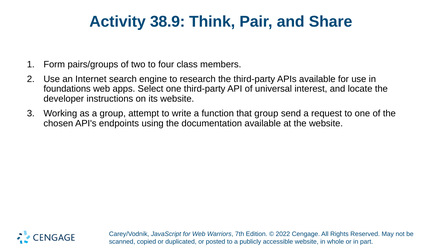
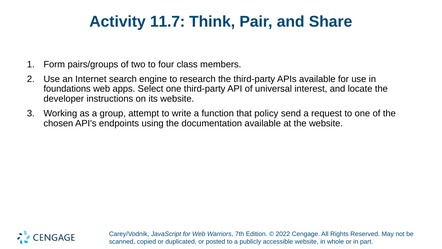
38.9: 38.9 -> 11.7
that group: group -> policy
